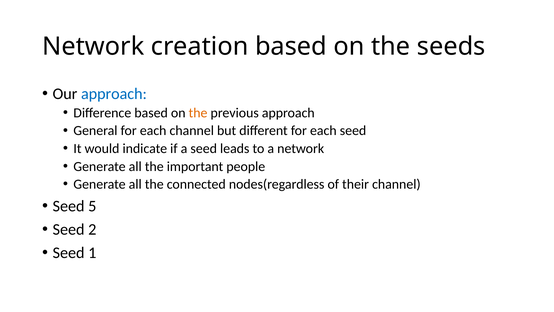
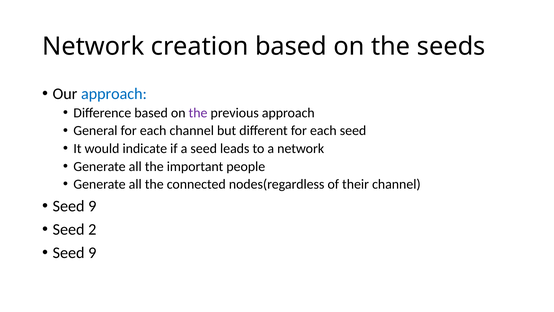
the at (198, 113) colour: orange -> purple
5 at (92, 206): 5 -> 9
1 at (92, 253): 1 -> 9
